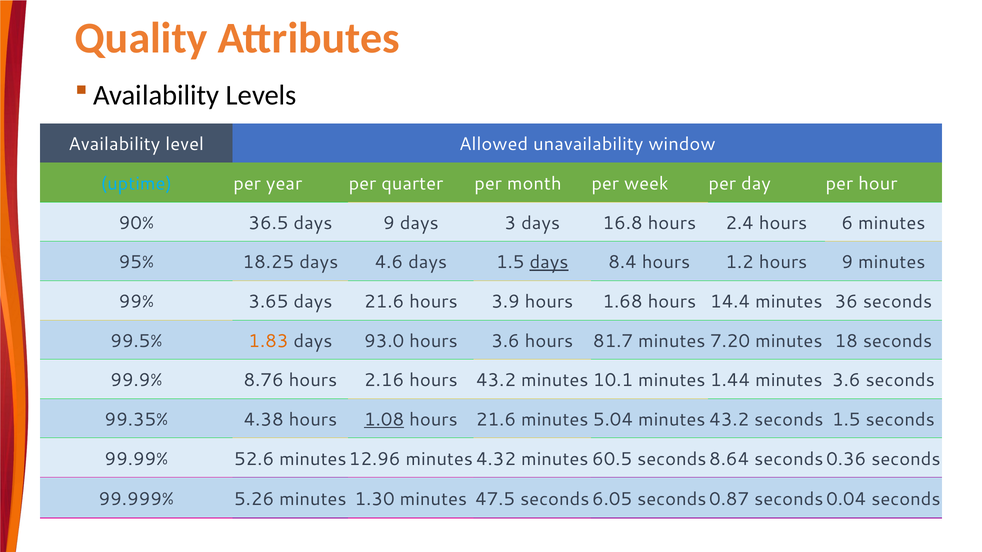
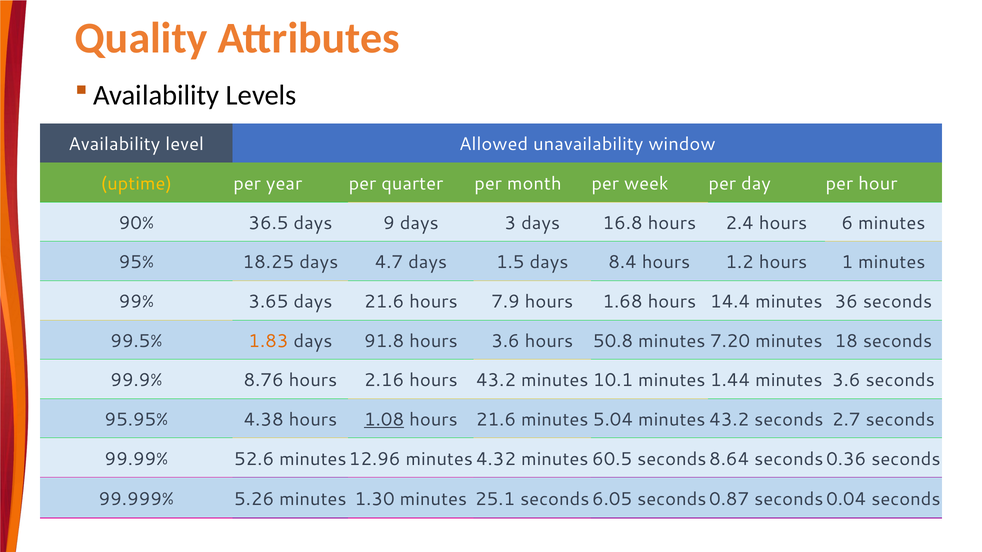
uptime colour: light blue -> yellow
4.6: 4.6 -> 4.7
days at (549, 263) underline: present -> none
hours 9: 9 -> 1
3.9: 3.9 -> 7.9
93.0: 93.0 -> 91.8
81.7: 81.7 -> 50.8
99.35%: 99.35% -> 95.95%
seconds 1.5: 1.5 -> 2.7
47.5: 47.5 -> 25.1
